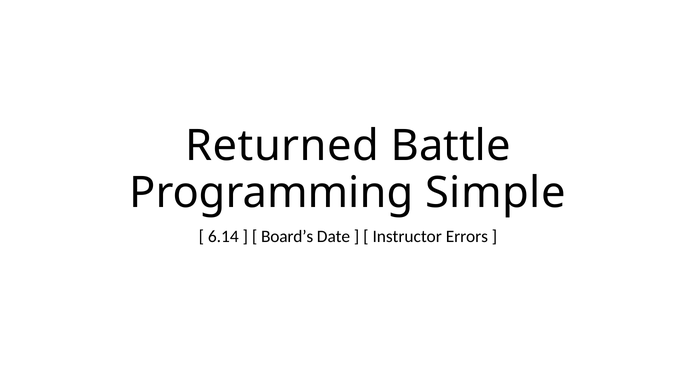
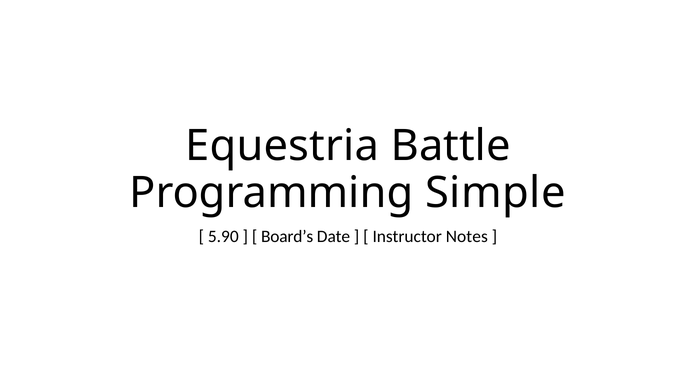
Returned: Returned -> Equestria
6.14: 6.14 -> 5.90
Errors: Errors -> Notes
